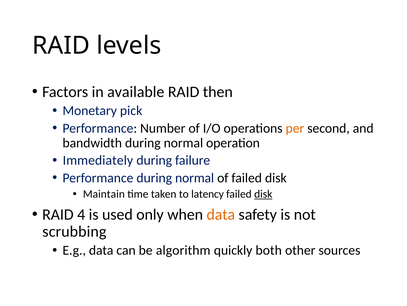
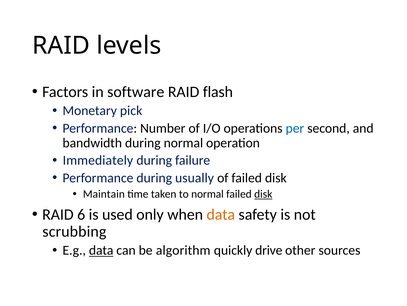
available: available -> software
then: then -> flash
per colour: orange -> blue
Performance during normal: normal -> usually
to latency: latency -> normal
4: 4 -> 6
data at (101, 250) underline: none -> present
both: both -> drive
